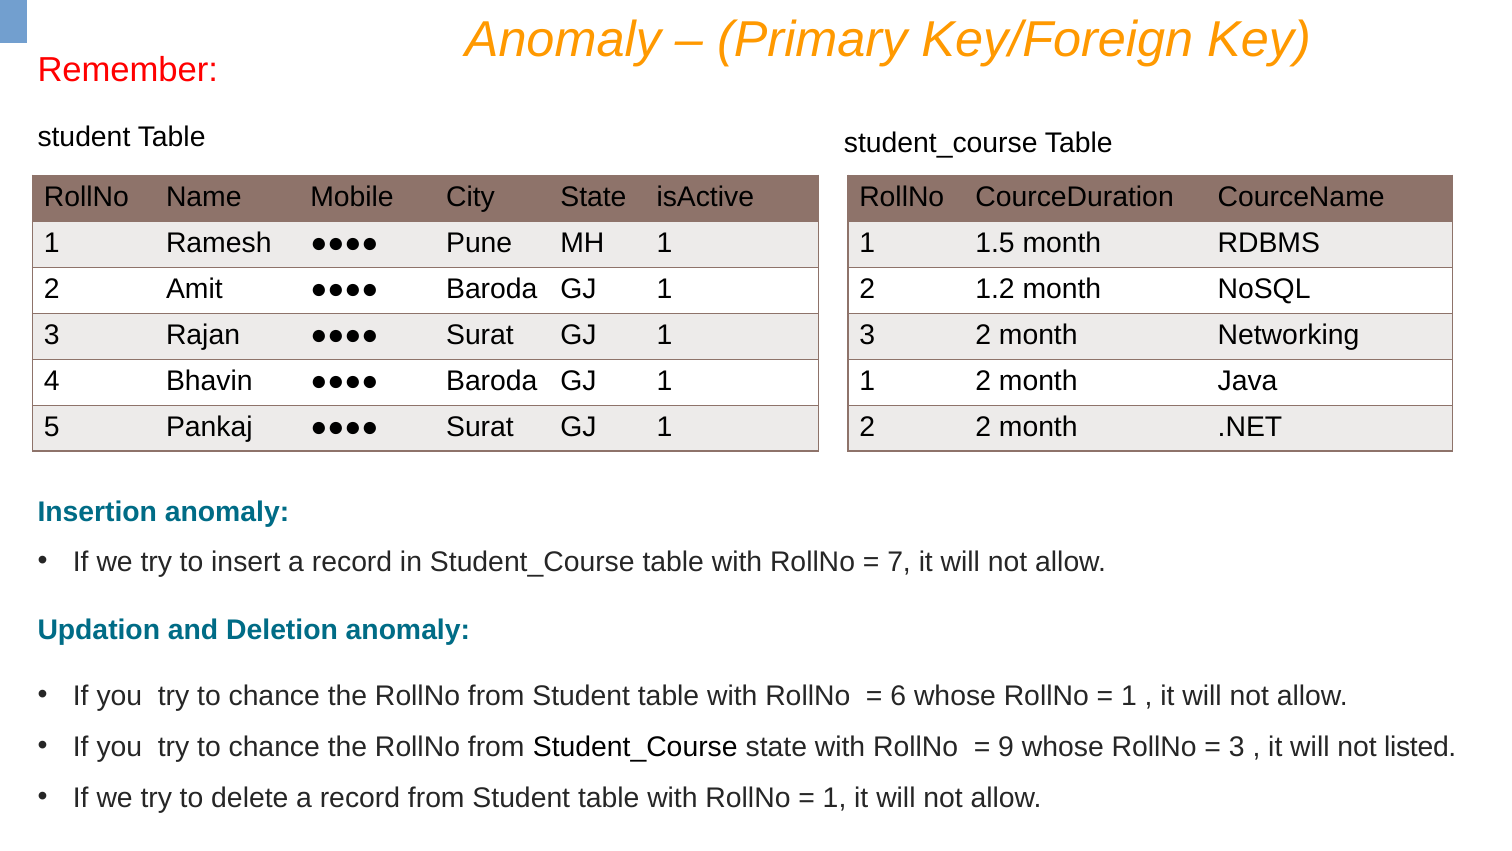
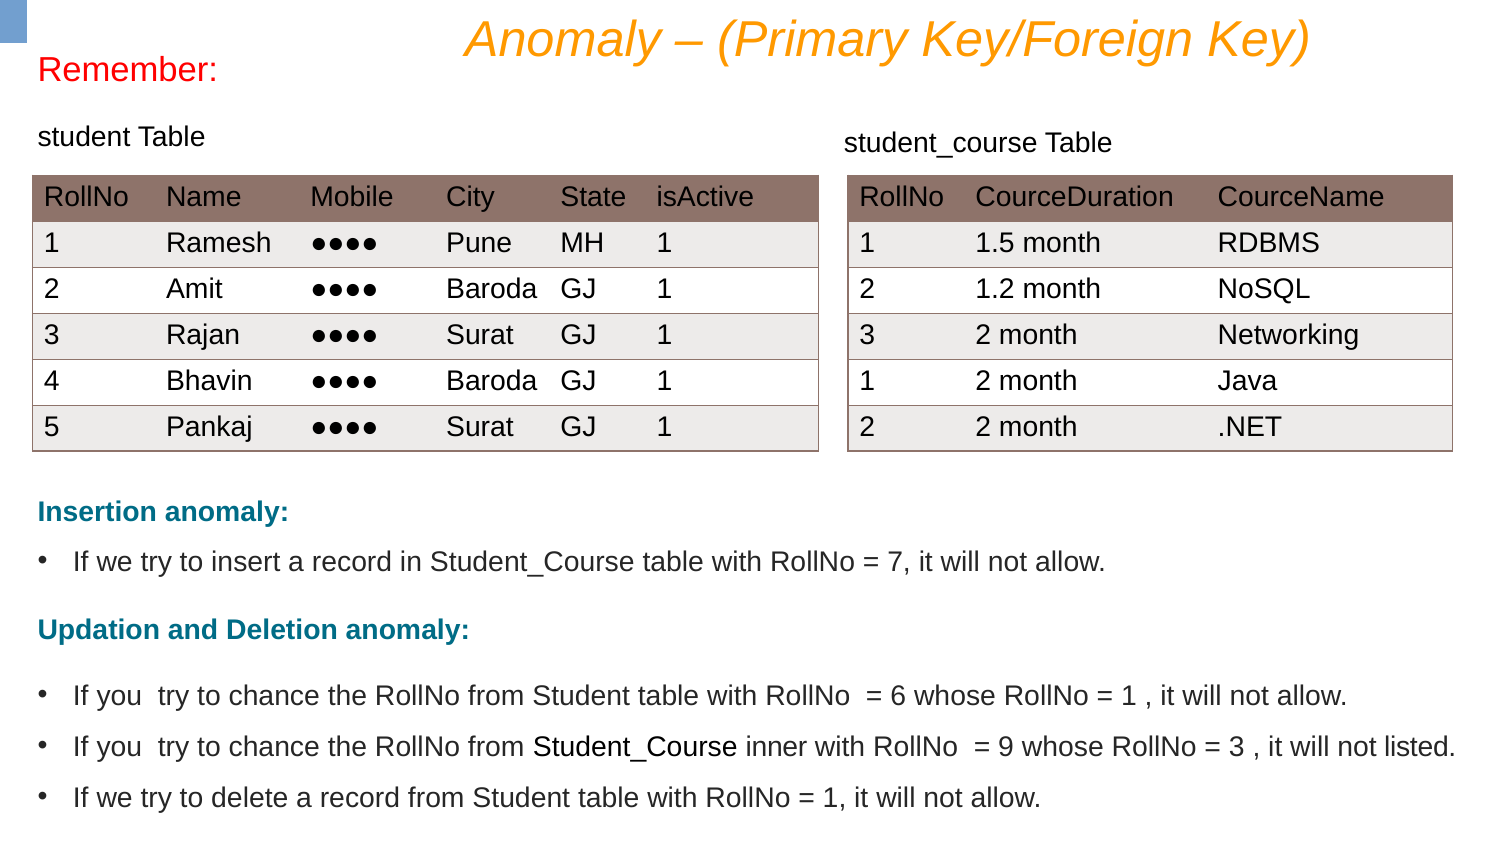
Student_Course state: state -> inner
